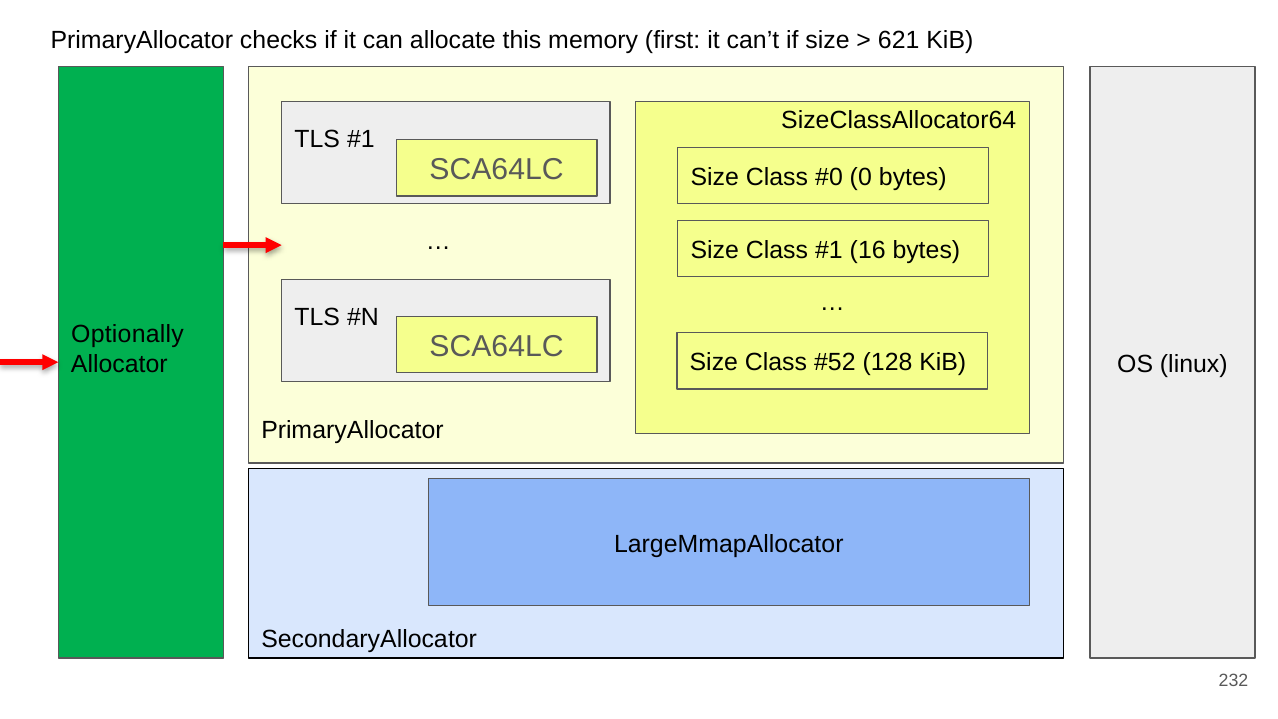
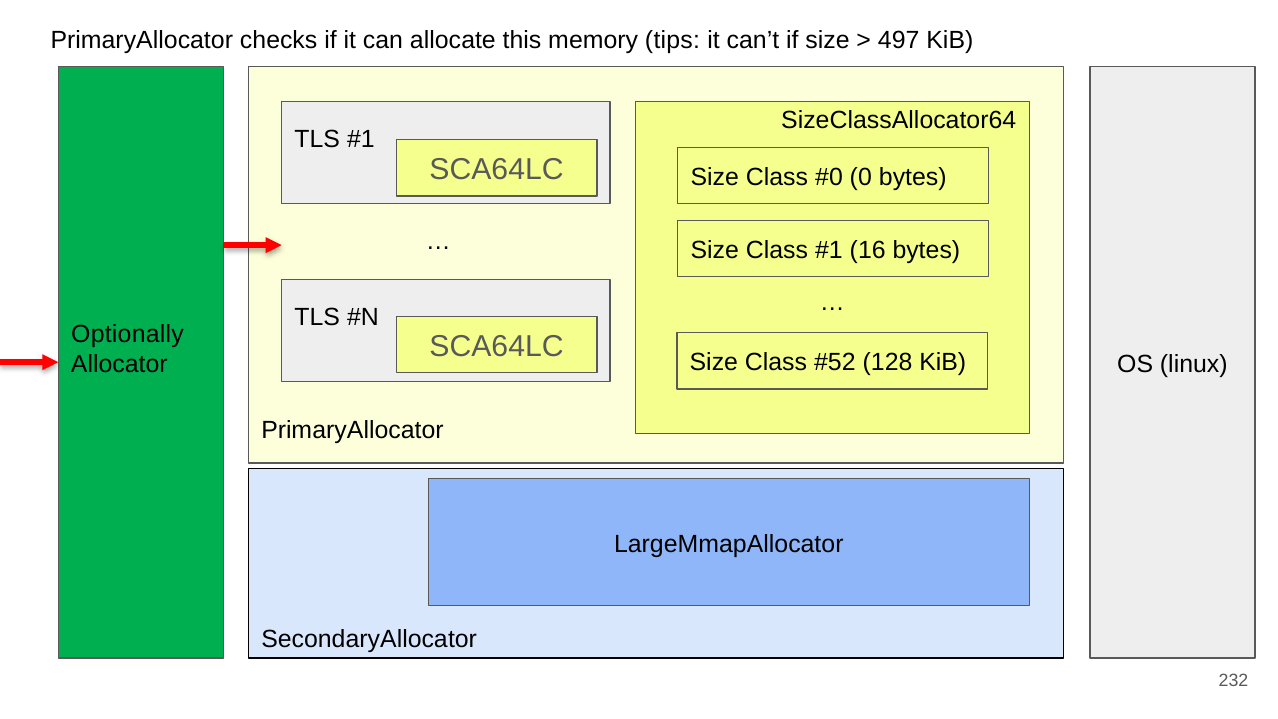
first: first -> tips
621: 621 -> 497
